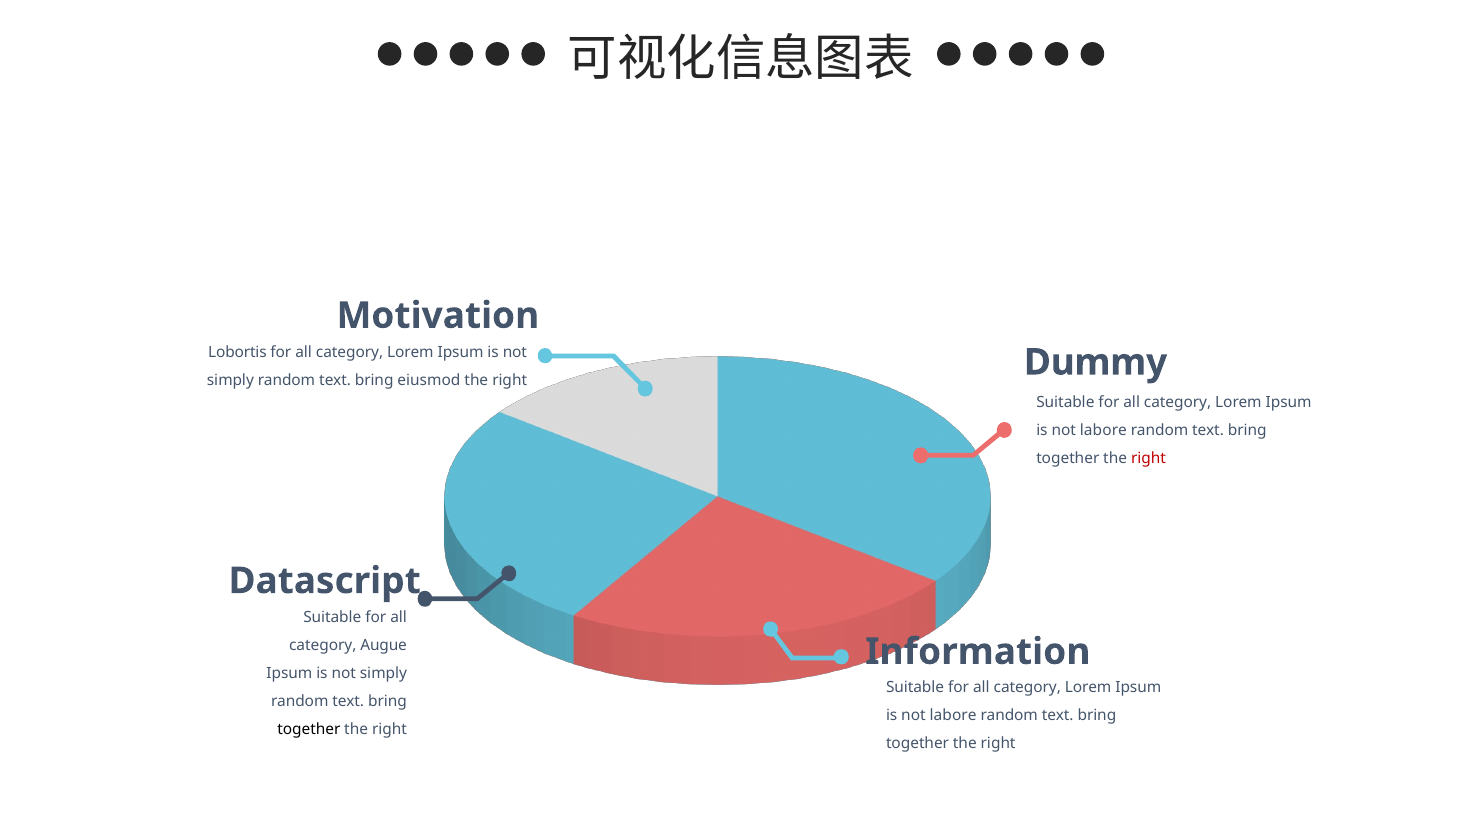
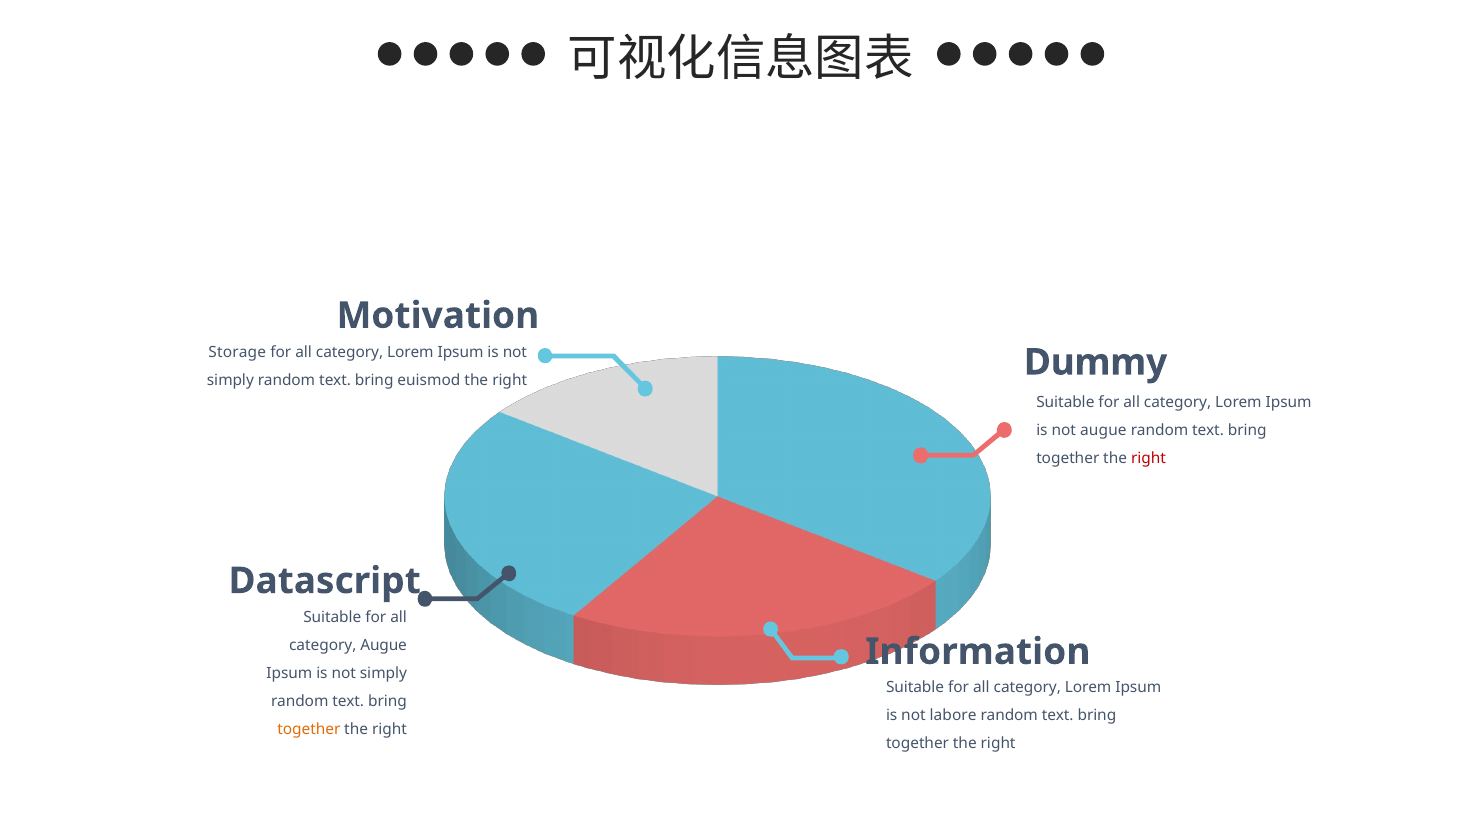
Lobortis: Lobortis -> Storage
eiusmod: eiusmod -> euismod
labore at (1103, 430): labore -> augue
together at (309, 729) colour: black -> orange
